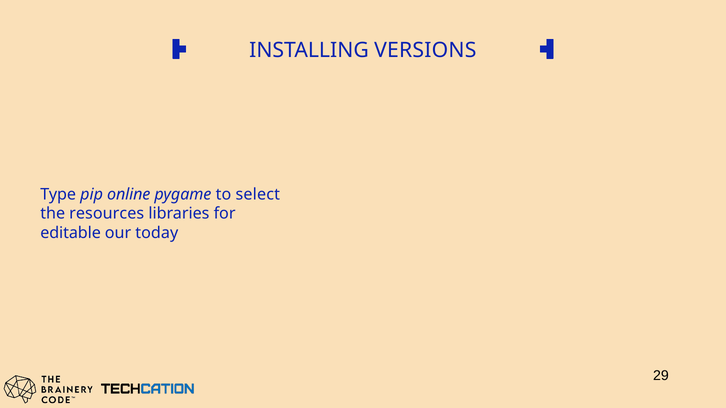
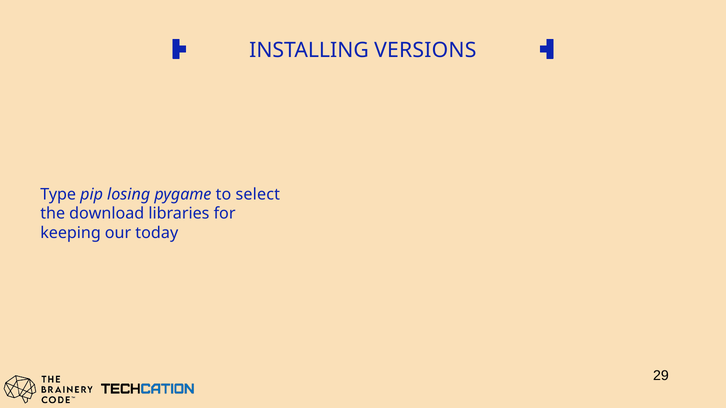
online: online -> losing
resources: resources -> download
editable: editable -> keeping
